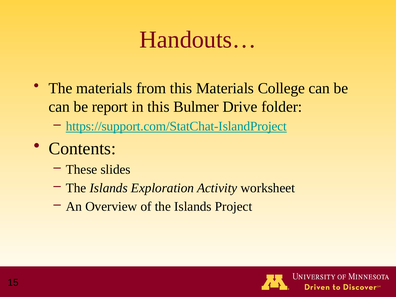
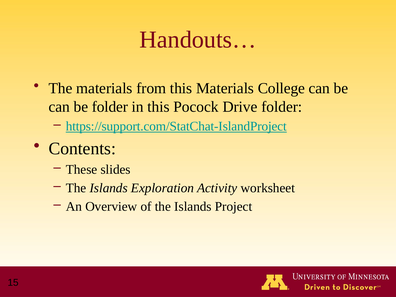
be report: report -> folder
Bulmer: Bulmer -> Pocock
